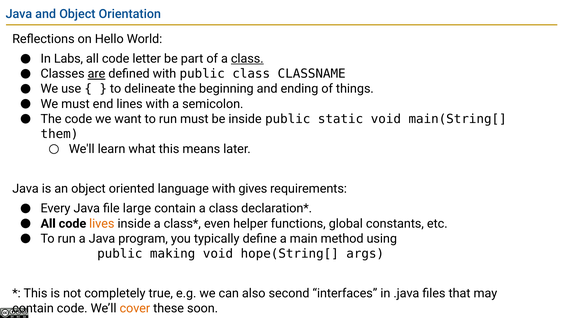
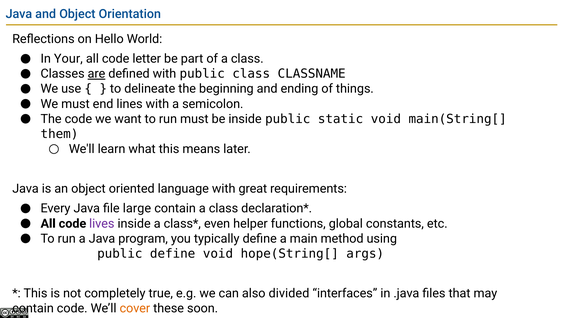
Labs: Labs -> Your
class at (247, 59) underline: present -> none
gives: gives -> great
lives colour: orange -> purple
public making: making -> define
second: second -> divided
